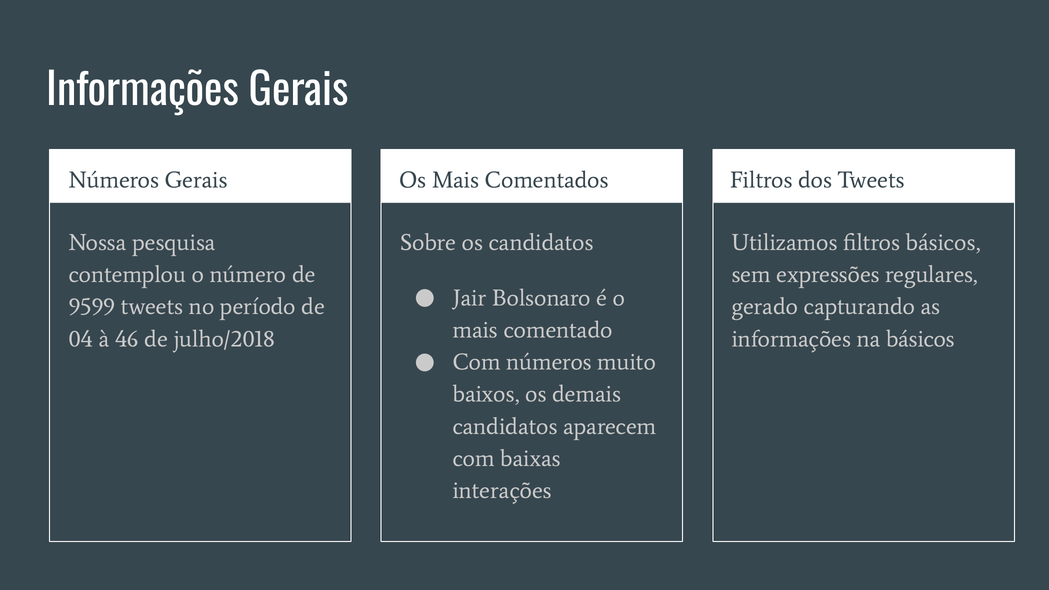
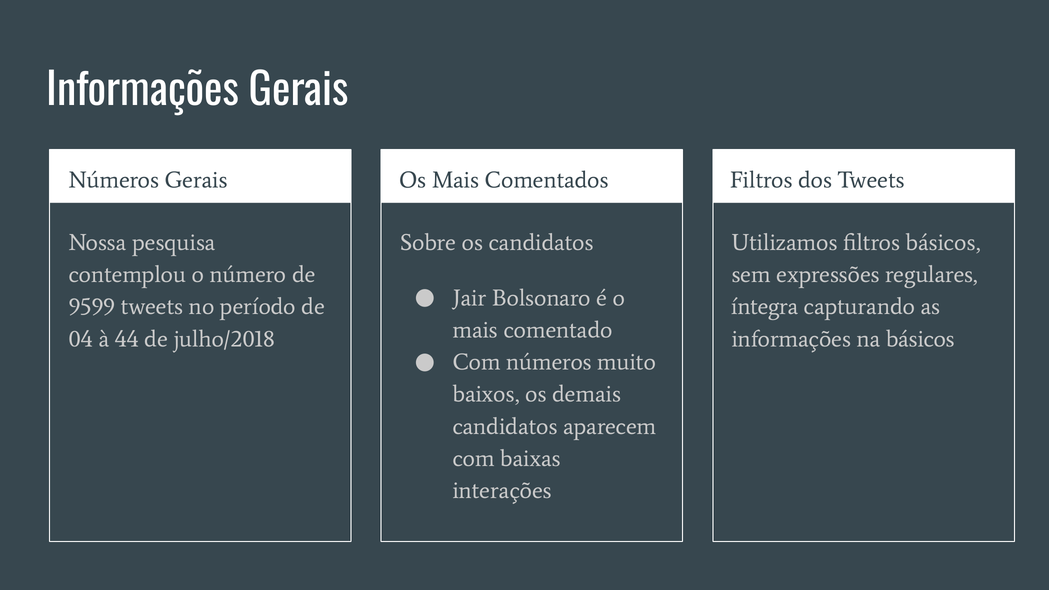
gerado: gerado -> íntegra
46: 46 -> 44
